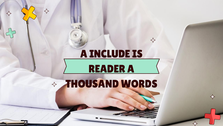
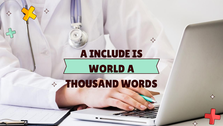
READER: READER -> WORLD
